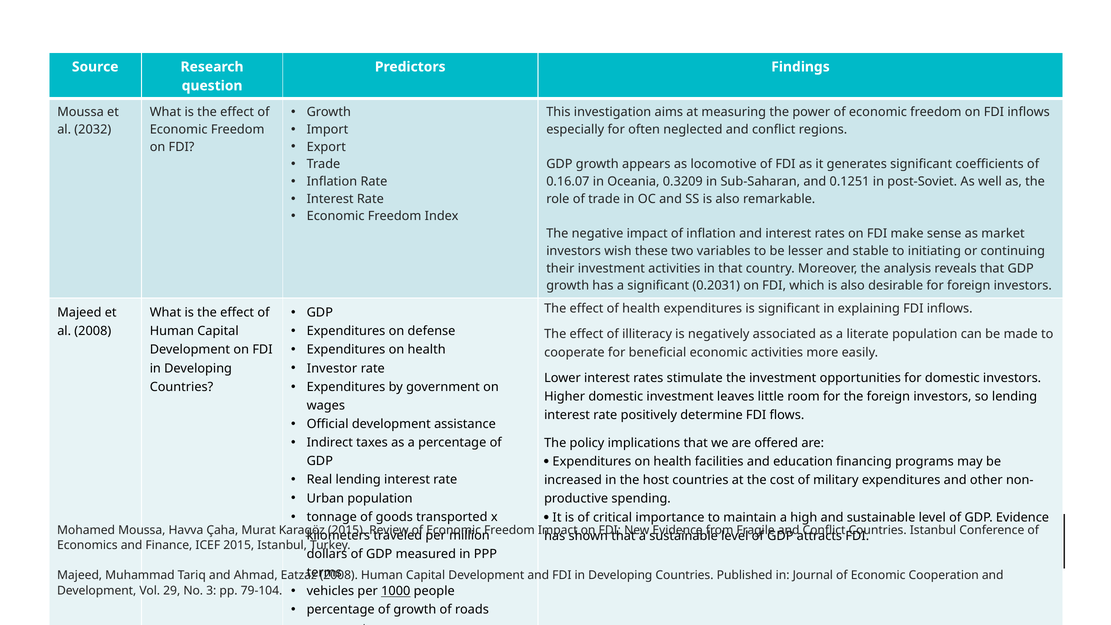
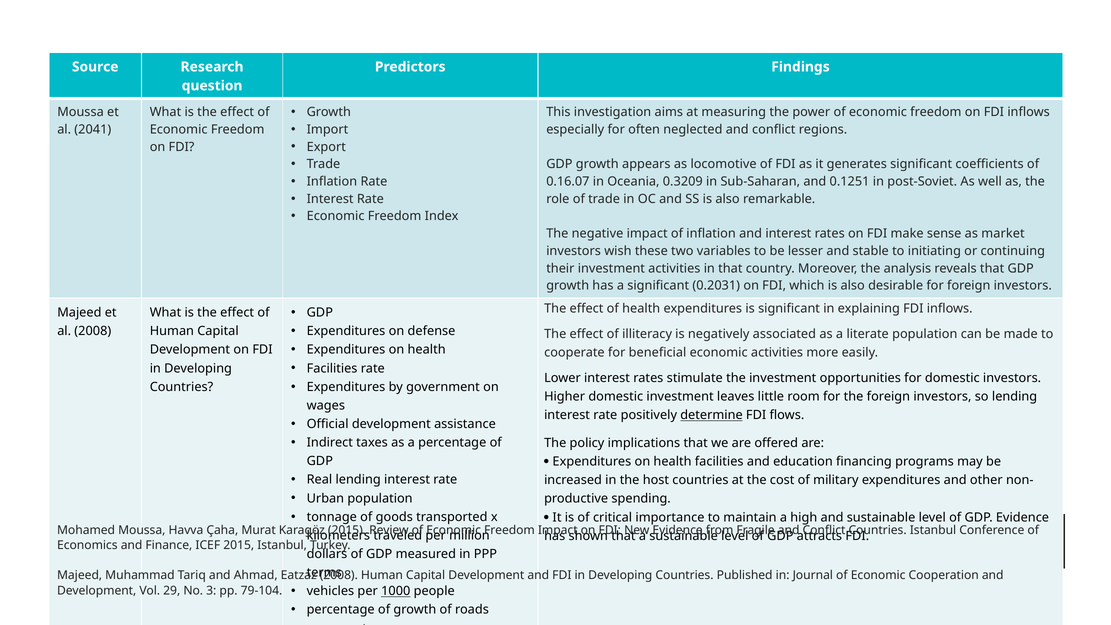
2032: 2032 -> 2041
Investor at (332, 368): Investor -> Facilities
determine underline: none -> present
